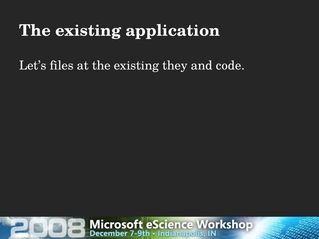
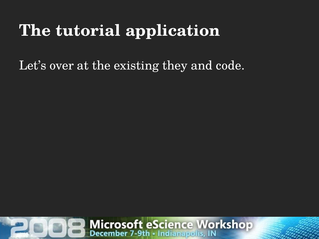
existing at (88, 31): existing -> tutorial
files: files -> over
